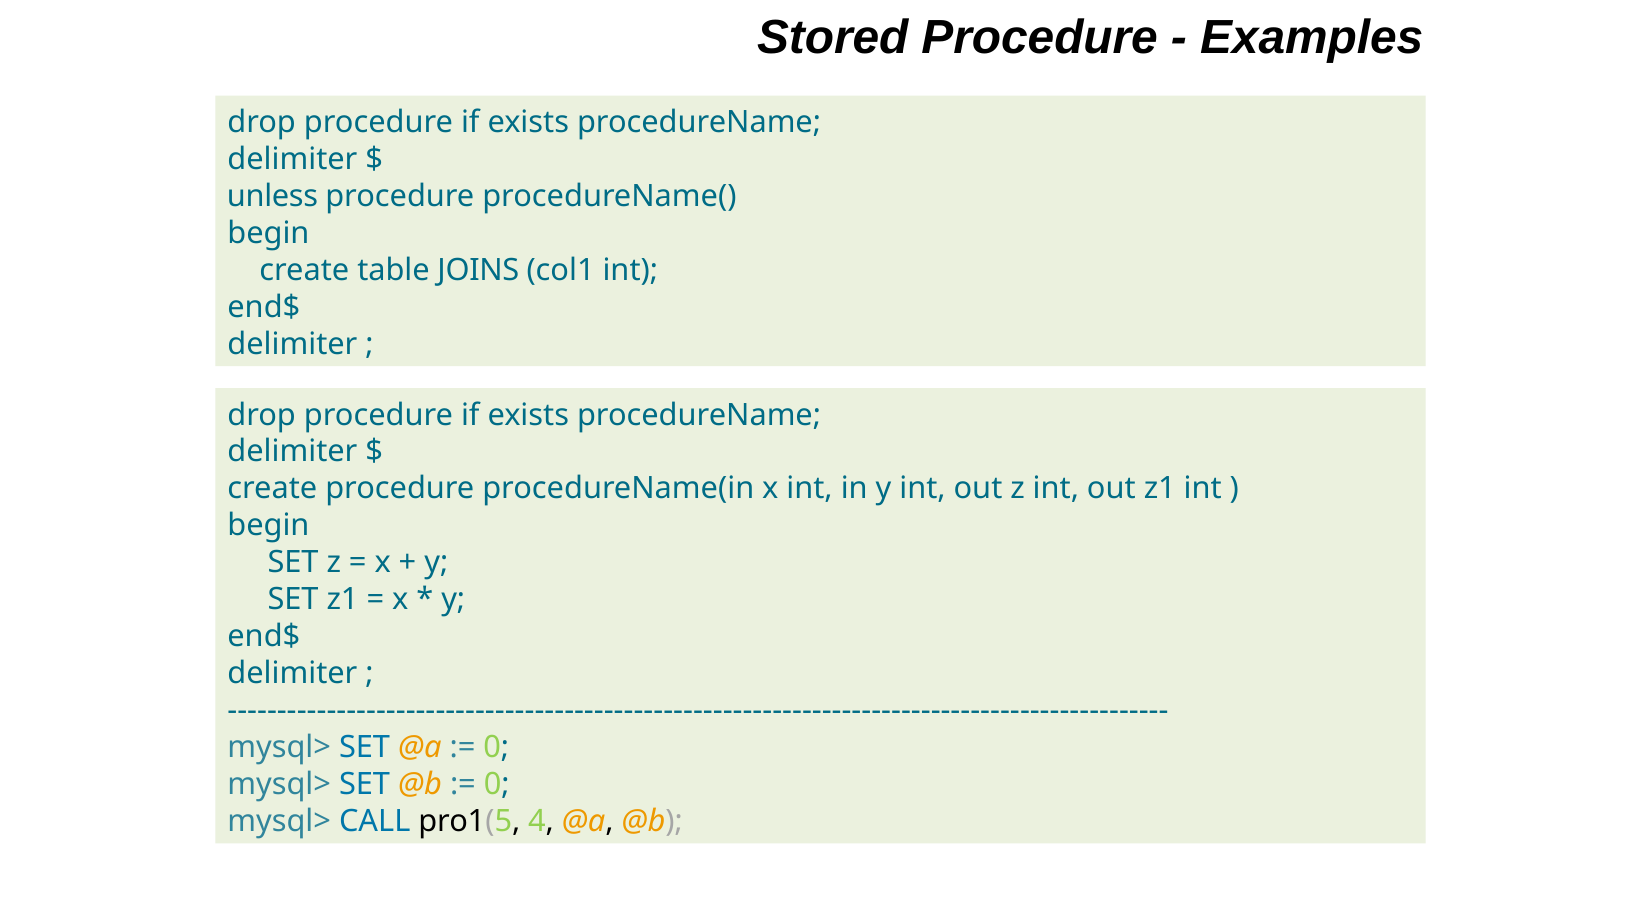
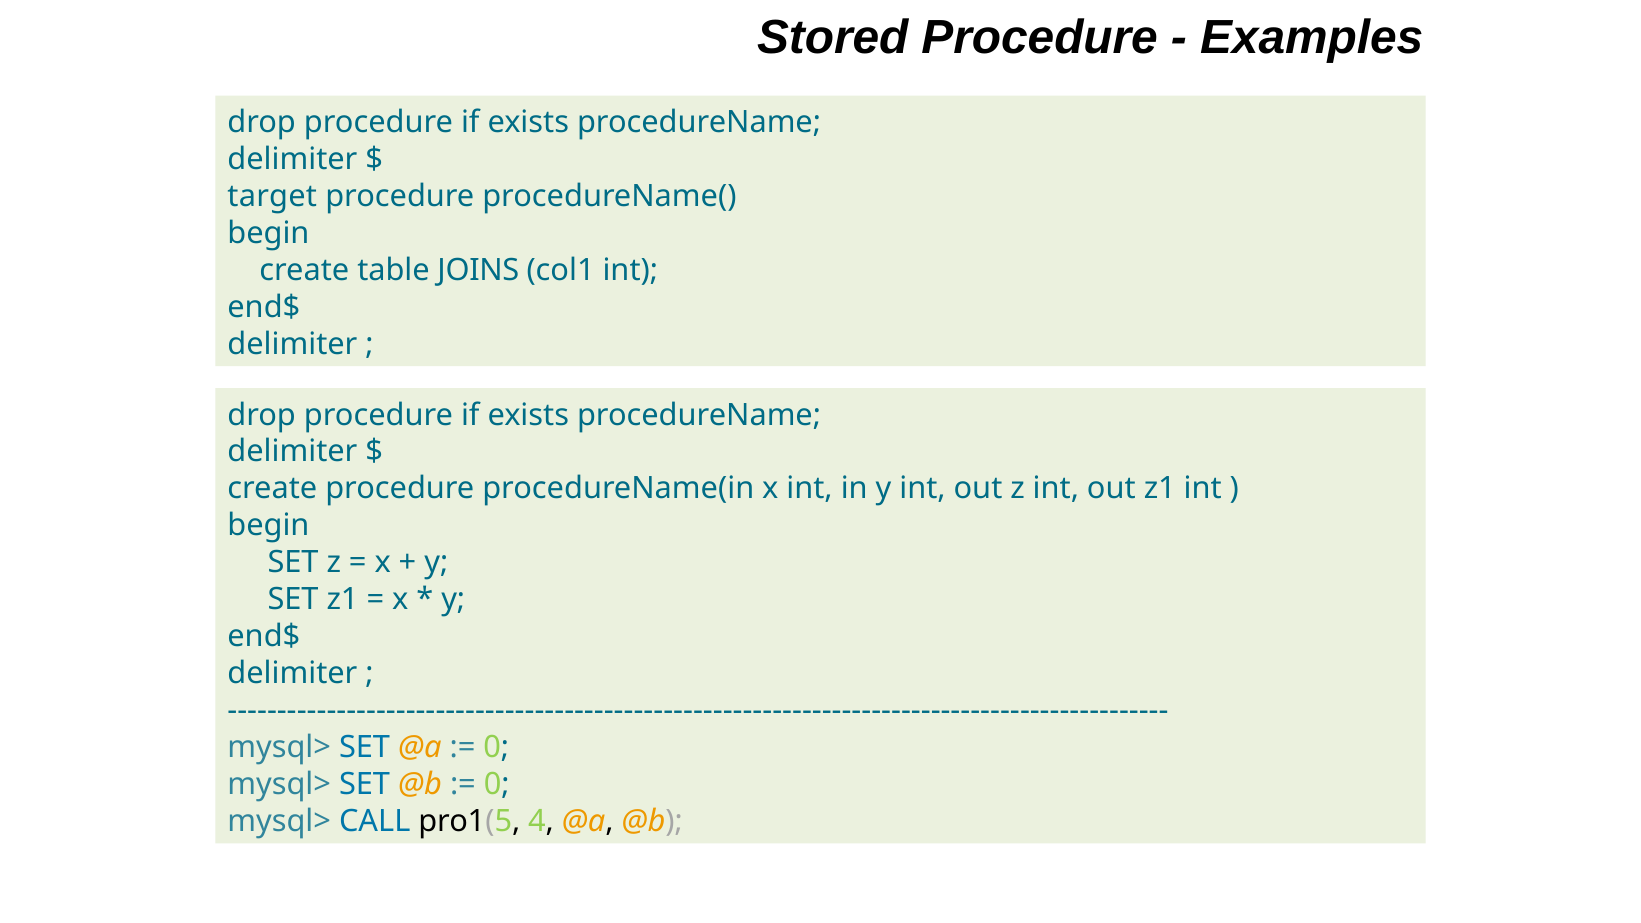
unless: unless -> target
